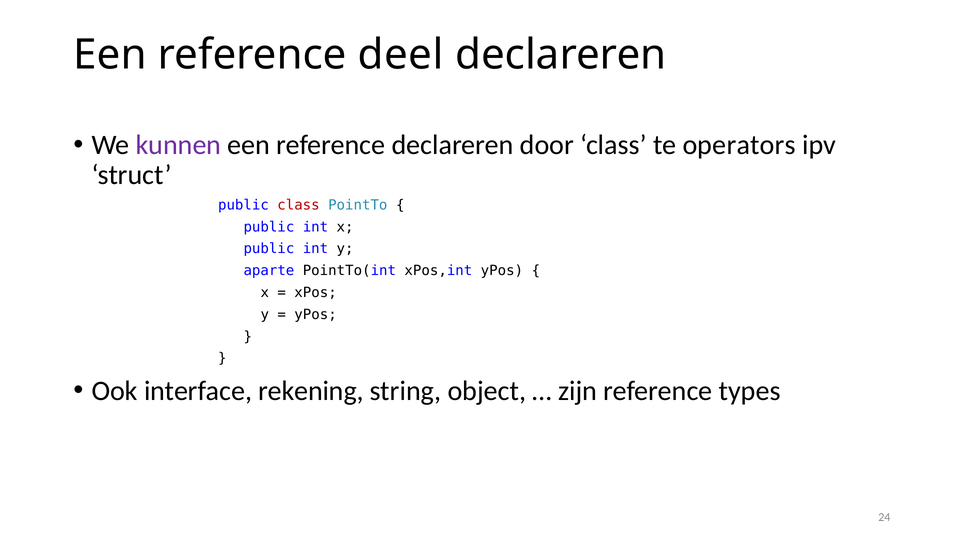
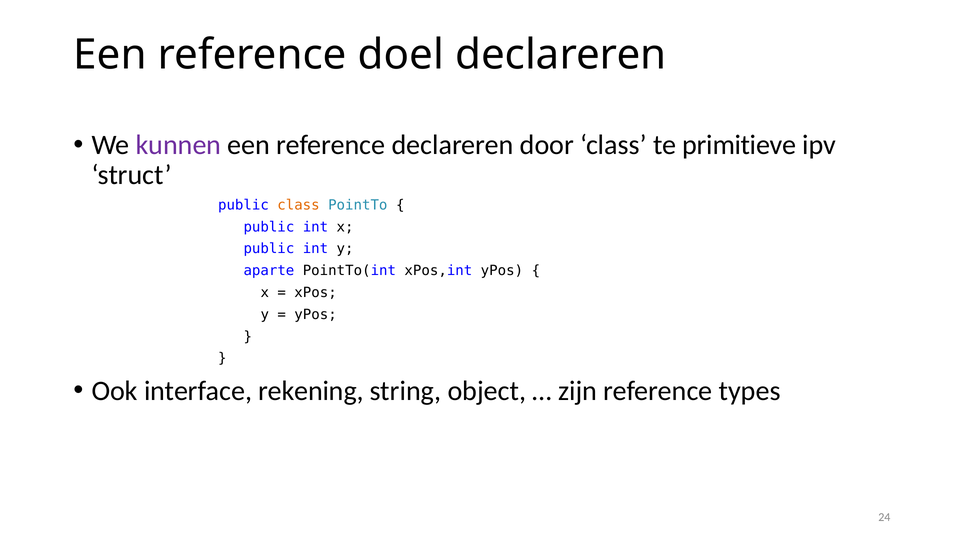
deel: deel -> doel
operators: operators -> primitieve
class at (299, 205) colour: red -> orange
